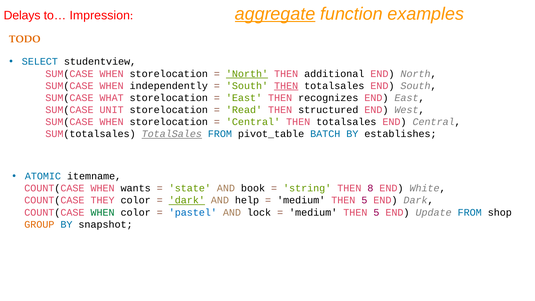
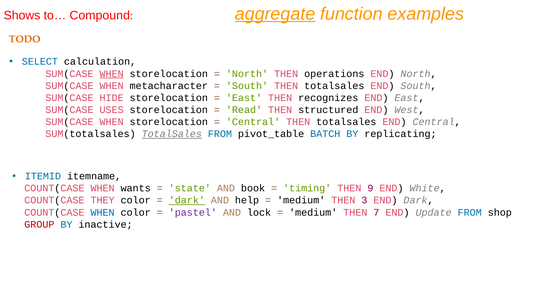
Delays: Delays -> Shows
Impression: Impression -> Compound
studentview: studentview -> calculation
WHEN at (112, 74) underline: none -> present
North at (247, 74) underline: present -> none
additional: additional -> operations
independently: independently -> metacharacter
THEN at (286, 86) underline: present -> none
WHAT: WHAT -> HIDE
UNIT: UNIT -> USES
establishes: establishes -> replicating
ATOMIC: ATOMIC -> ITEMID
string: string -> timing
8: 8 -> 9
5 at (364, 200): 5 -> 3
WHEN at (103, 212) colour: green -> blue
pastel colour: blue -> purple
5 at (376, 212): 5 -> 7
GROUP colour: orange -> red
snapshot: snapshot -> inactive
